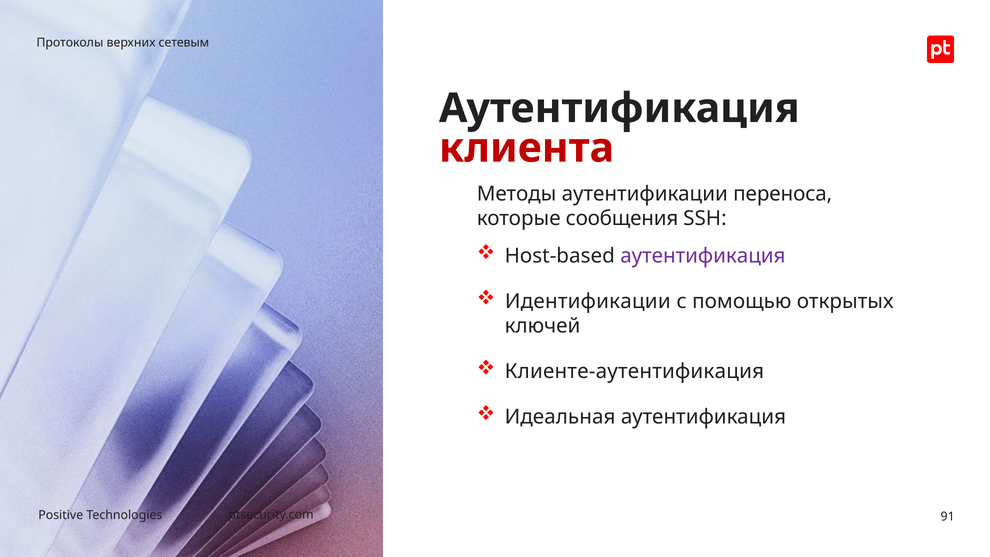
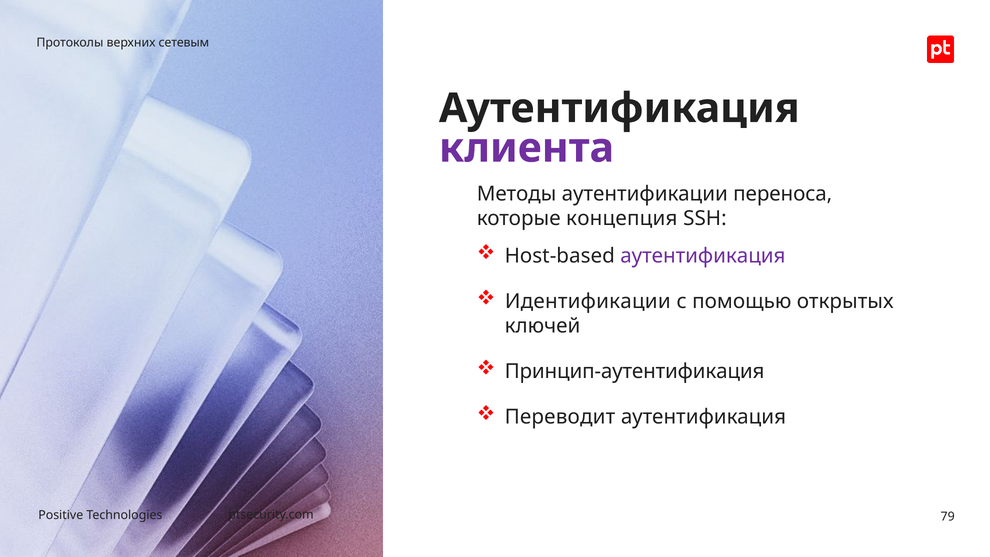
клиента colour: red -> purple
сообщения: сообщения -> концепция
Клиенте-аутентификация: Клиенте-аутентификация -> Принцип-аутентификация
Идеальная: Идеальная -> Переводит
91: 91 -> 79
